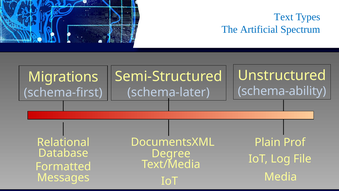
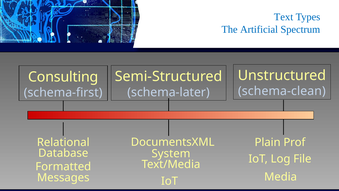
Migrations: Migrations -> Consulting
schema-ability: schema-ability -> schema-clean
Degree: Degree -> System
